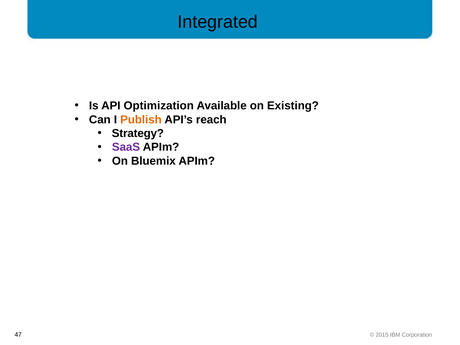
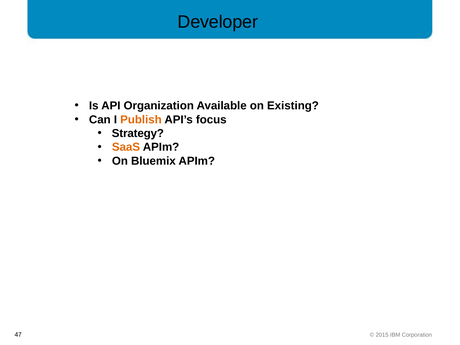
Integrated: Integrated -> Developer
Optimization: Optimization -> Organization
reach: reach -> focus
SaaS colour: purple -> orange
